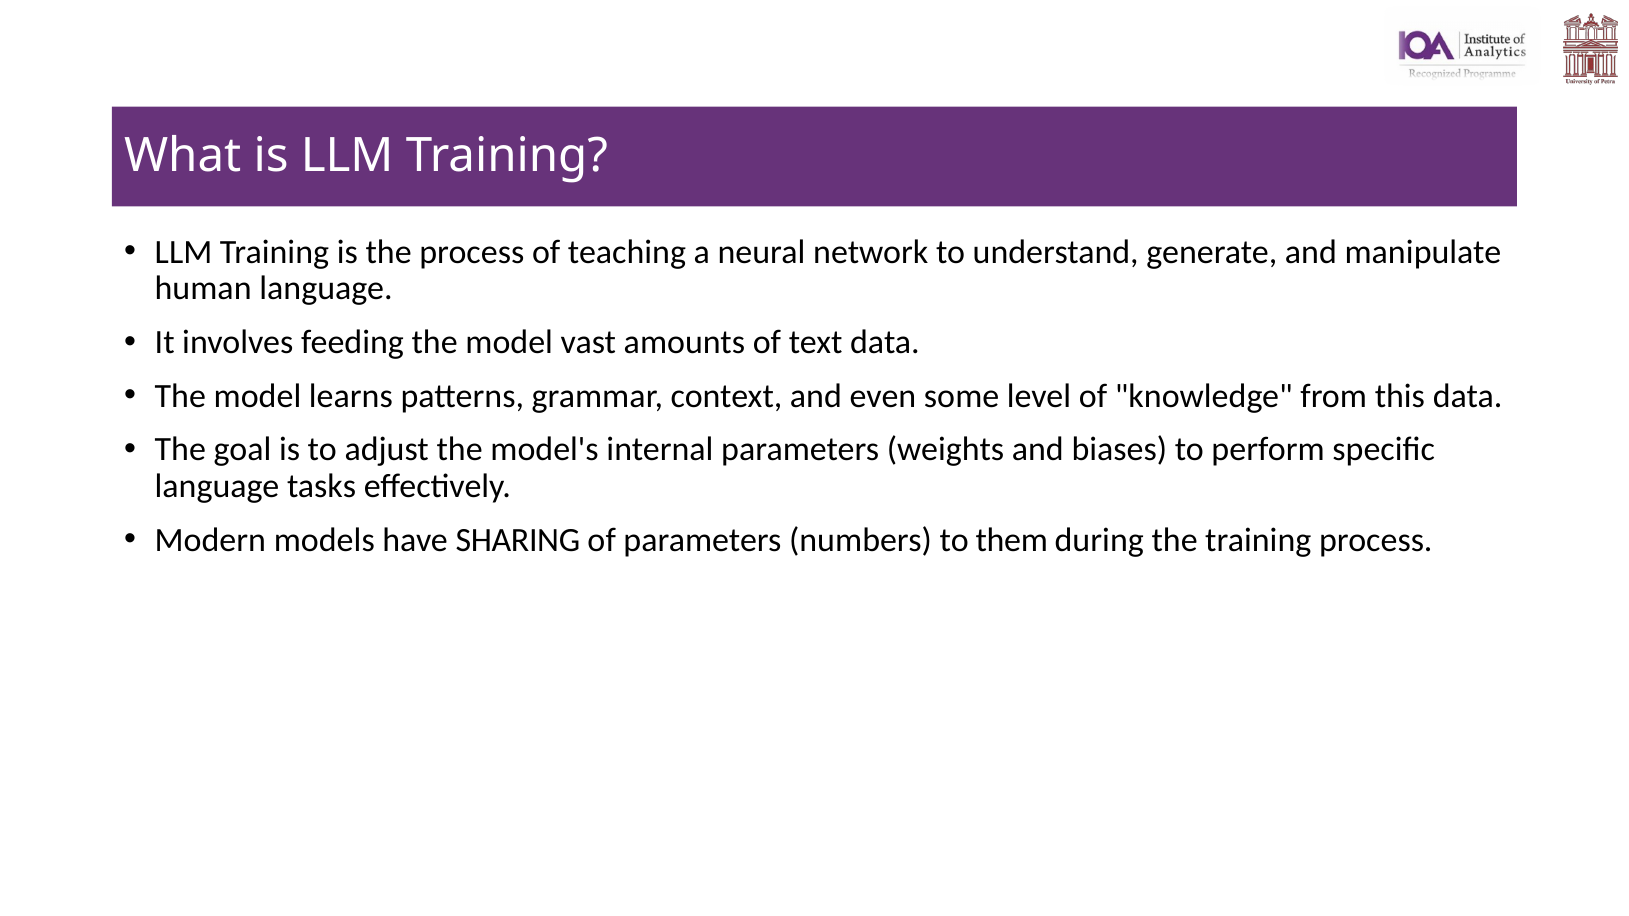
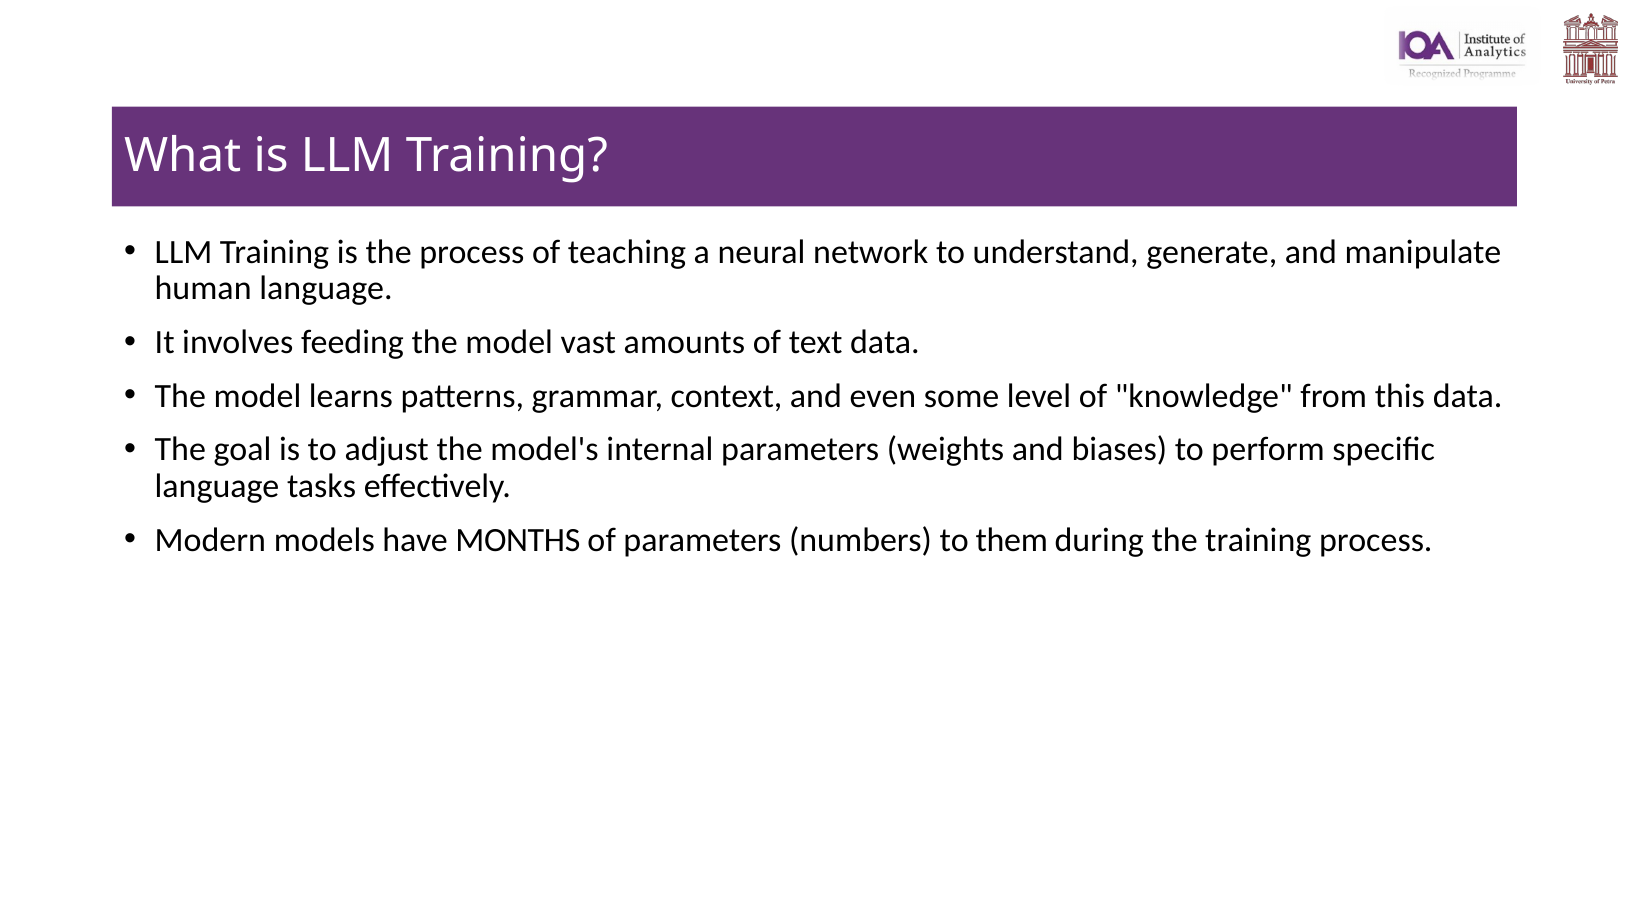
SHARING: SHARING -> MONTHS
